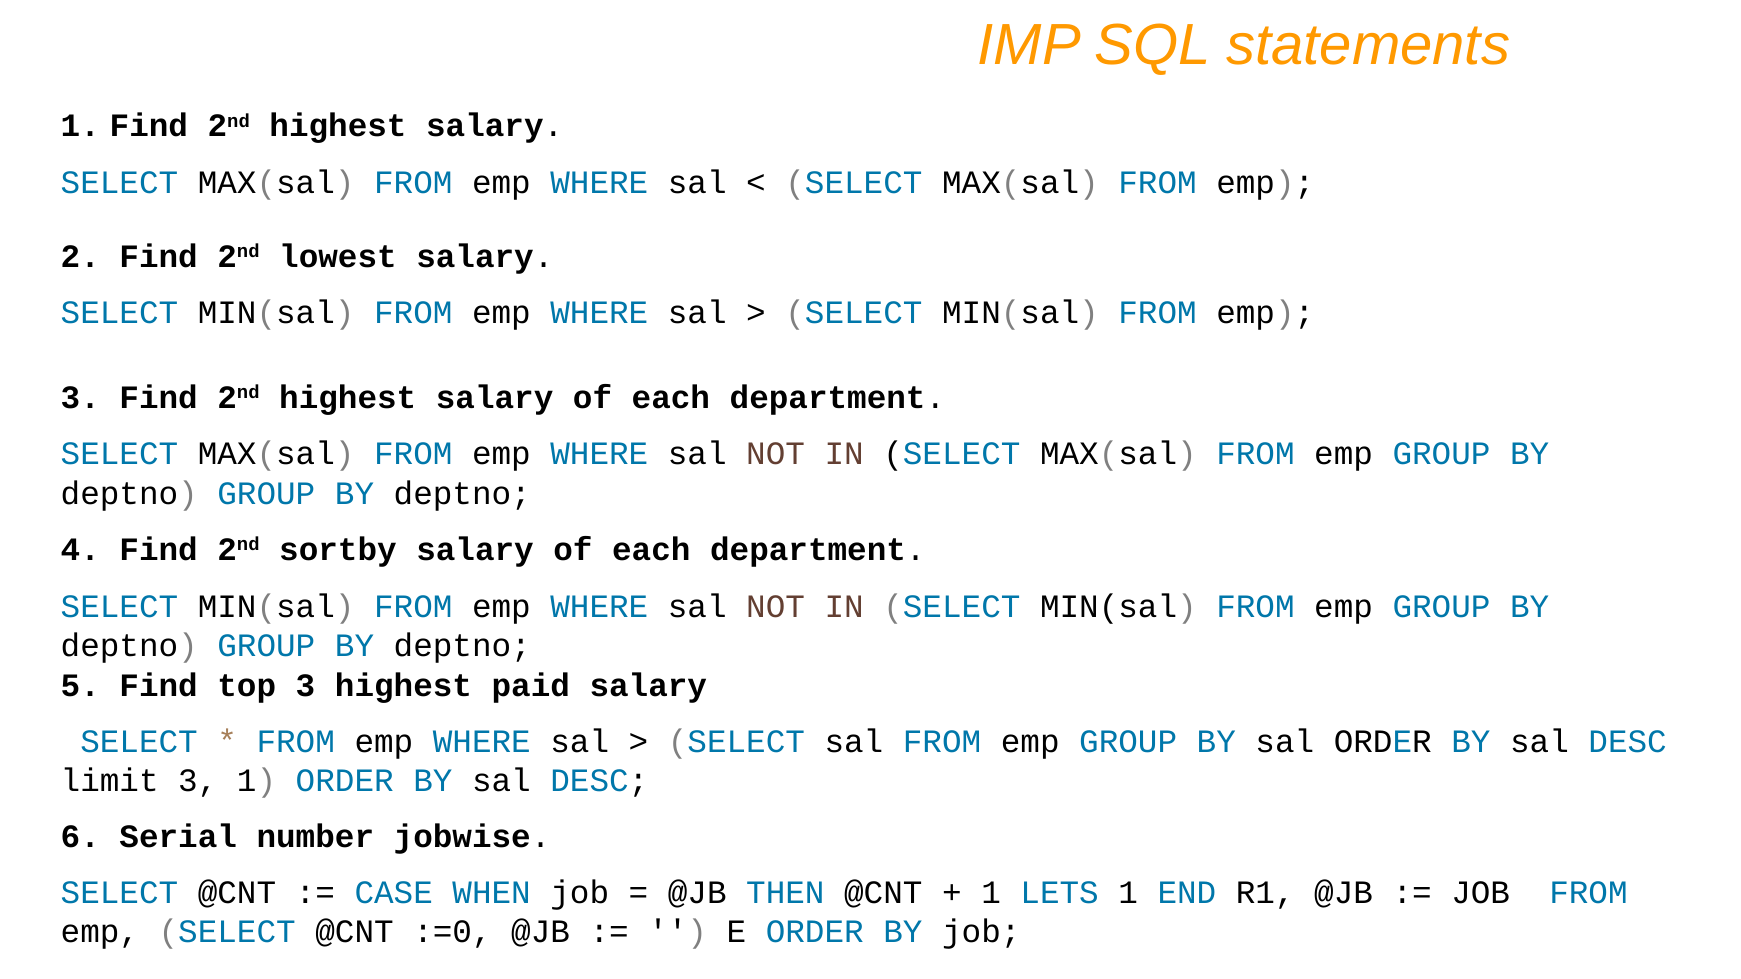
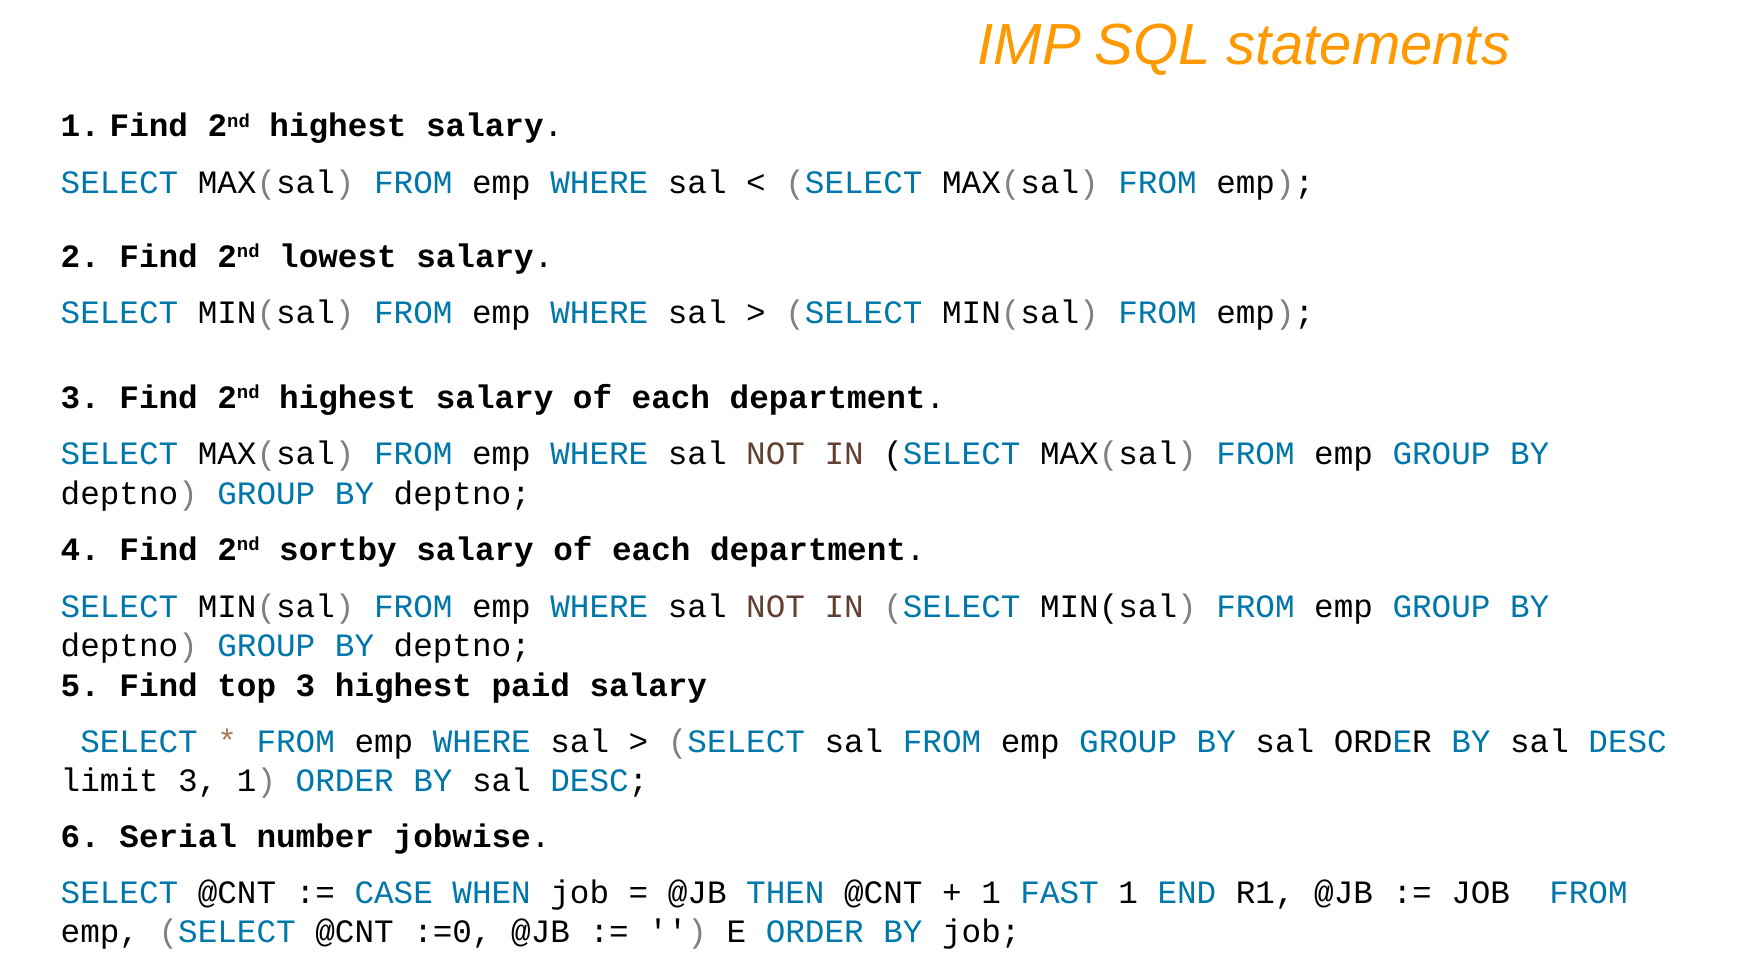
LETS: LETS -> FAST
